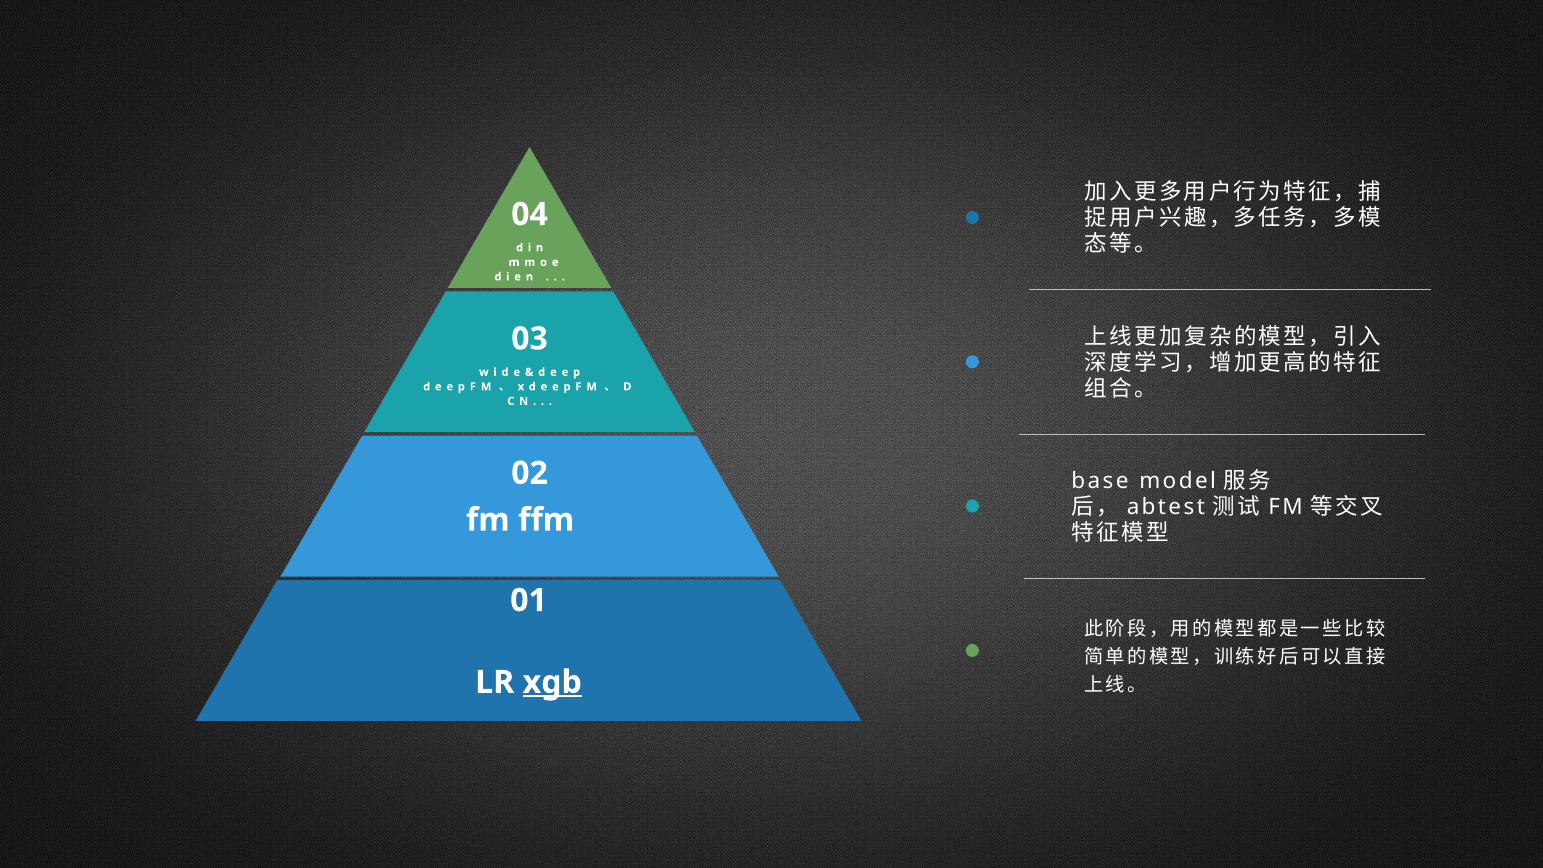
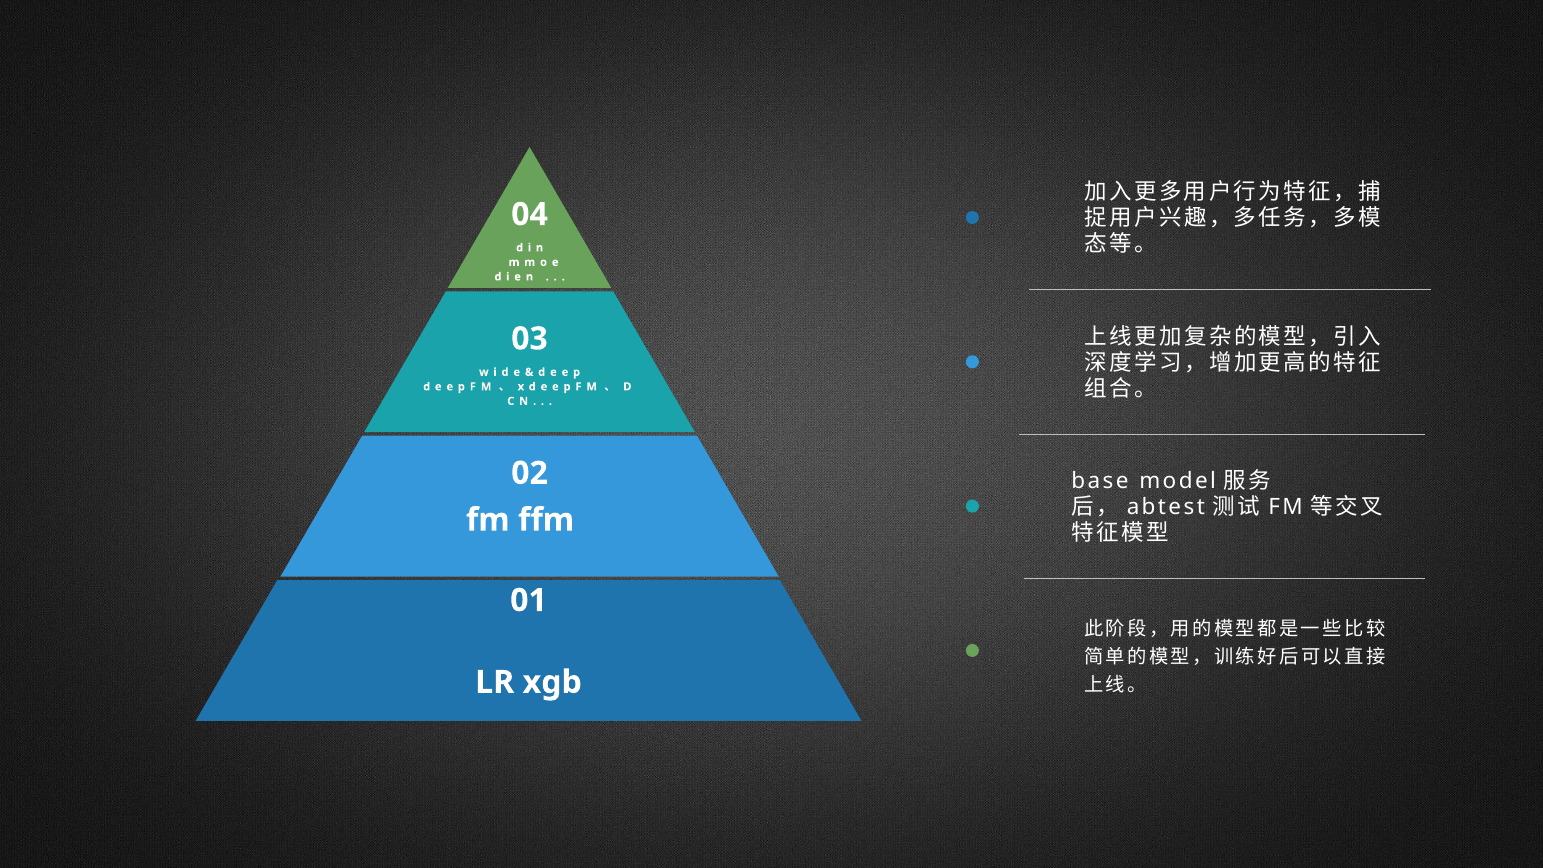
xgb underline: present -> none
